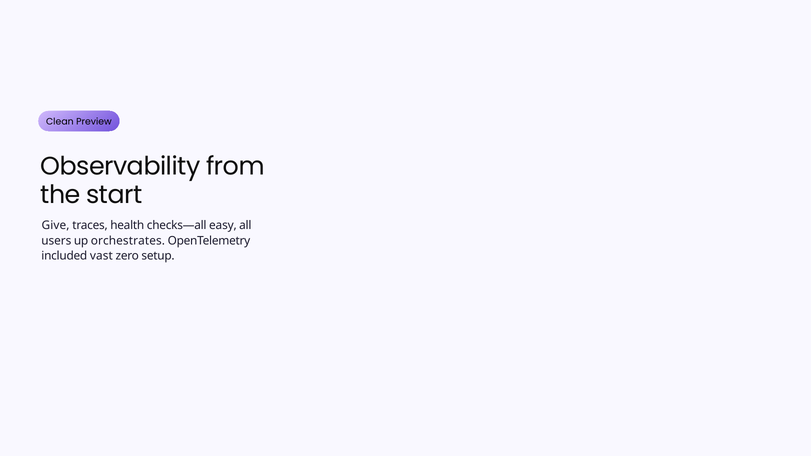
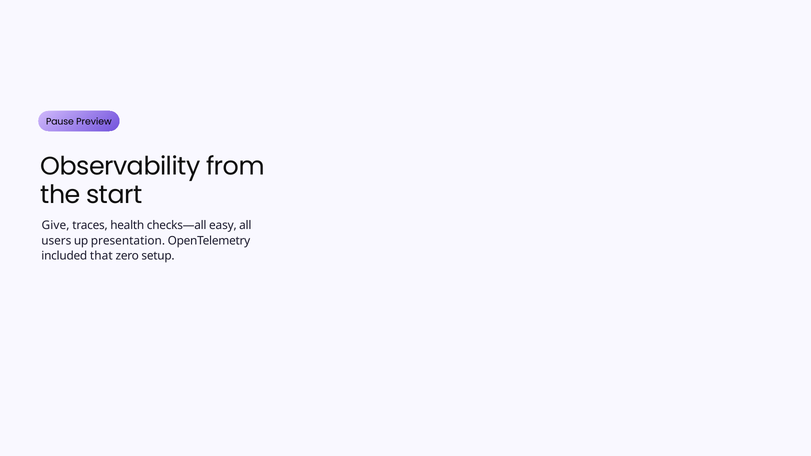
Clean: Clean -> Pause
orchestrates: orchestrates -> presentation
vast: vast -> that
